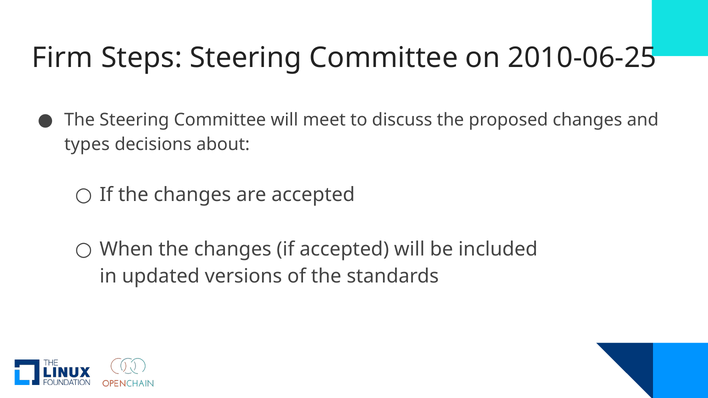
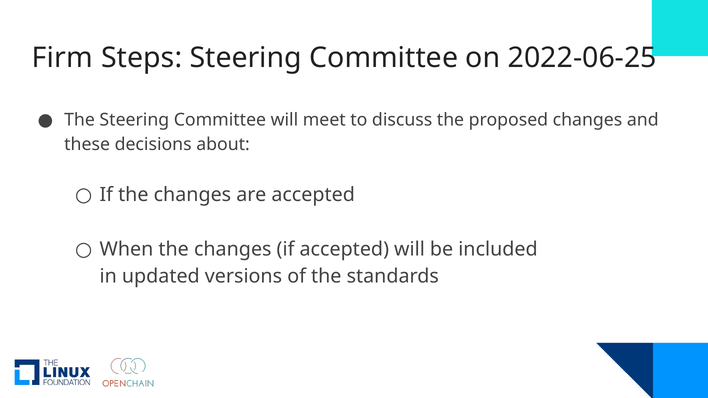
2010-06-25: 2010-06-25 -> 2022-06-25
types: types -> these
